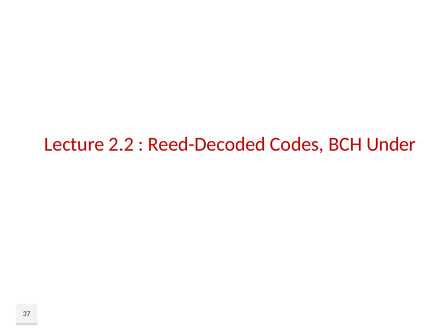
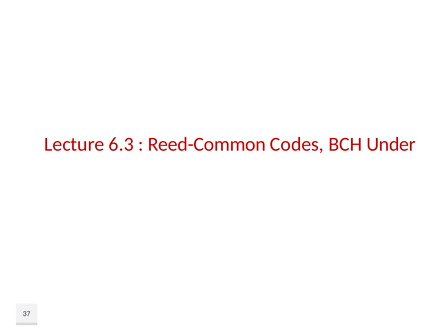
2.2: 2.2 -> 6.3
Reed-Decoded: Reed-Decoded -> Reed-Common
